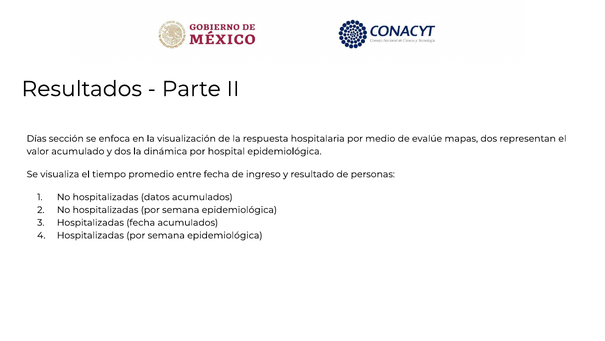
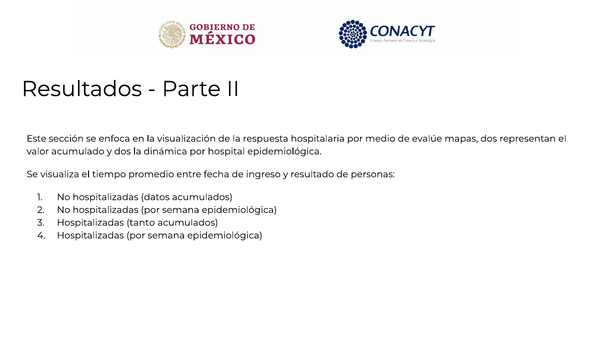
Días: Días -> Este
Hospitalizadas fecha: fecha -> tanto
